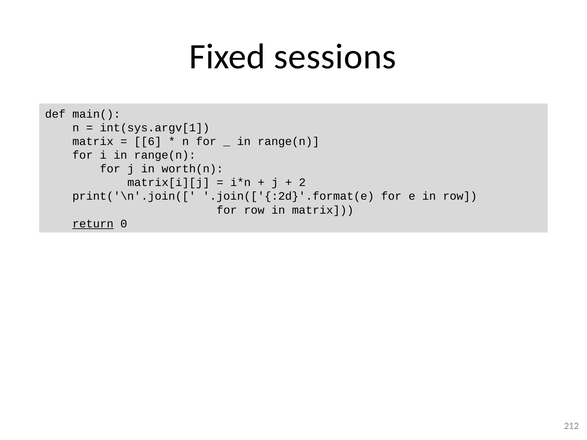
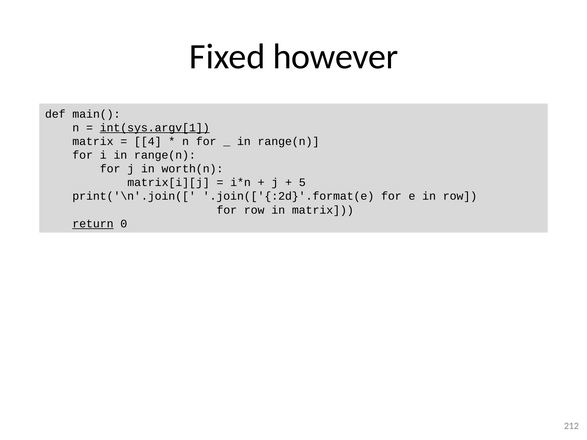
sessions: sessions -> however
int(sys.argv[1 underline: none -> present
6: 6 -> 4
2: 2 -> 5
